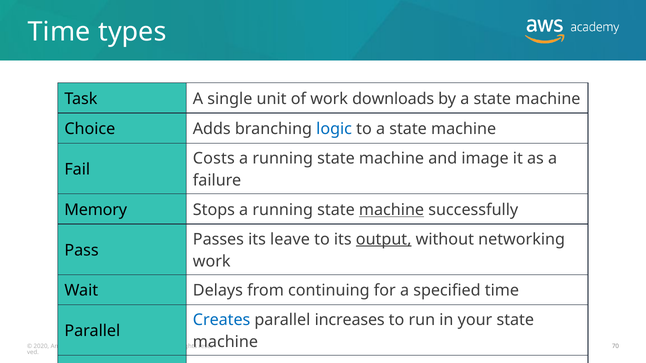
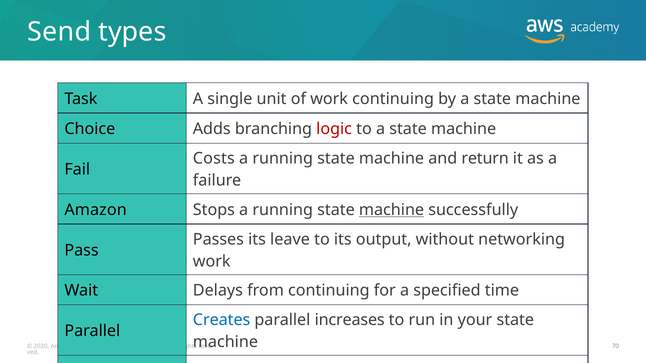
Time at (59, 32): Time -> Send
work downloads: downloads -> continuing
logic colour: blue -> red
image: image -> return
Memory at (96, 210): Memory -> Amazon
output underline: present -> none
